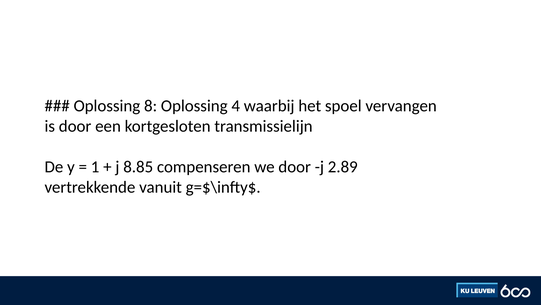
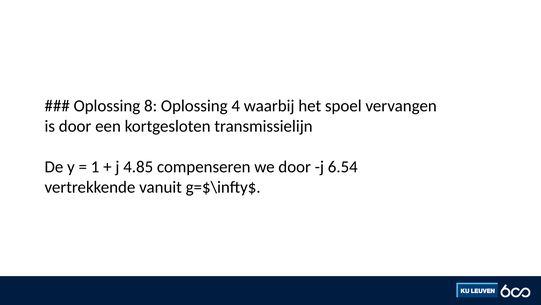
8.85: 8.85 -> 4.85
2.89: 2.89 -> 6.54
